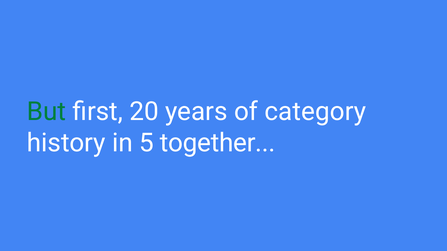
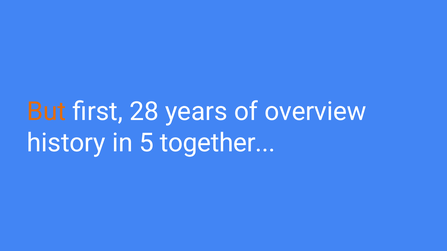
But colour: green -> orange
20: 20 -> 28
category: category -> overview
